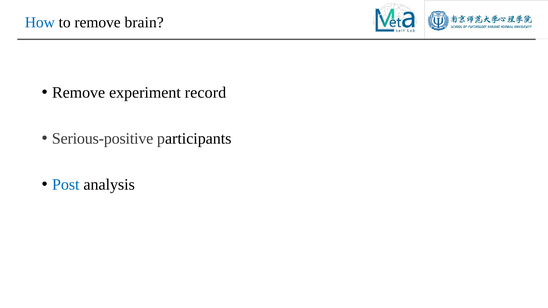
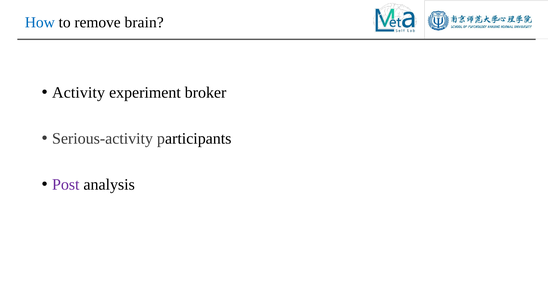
Remove at (79, 93): Remove -> Activity
record: record -> broker
Serious-positive: Serious-positive -> Serious-activity
Post colour: blue -> purple
